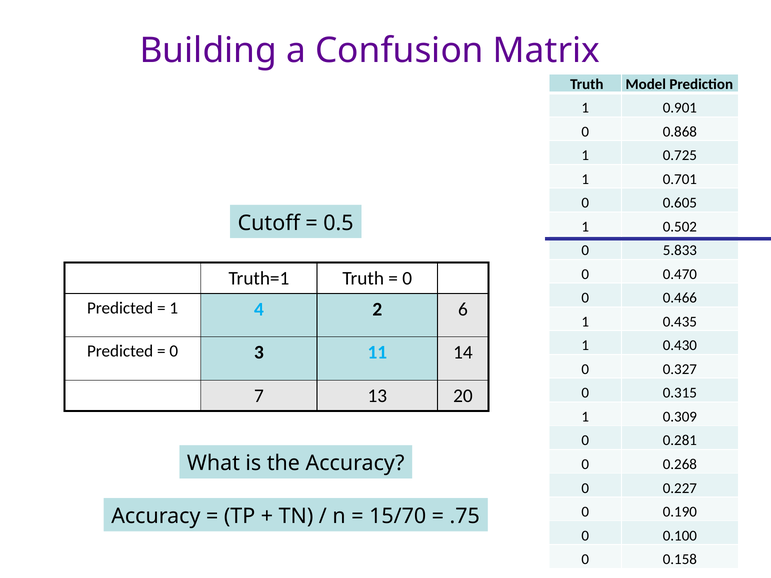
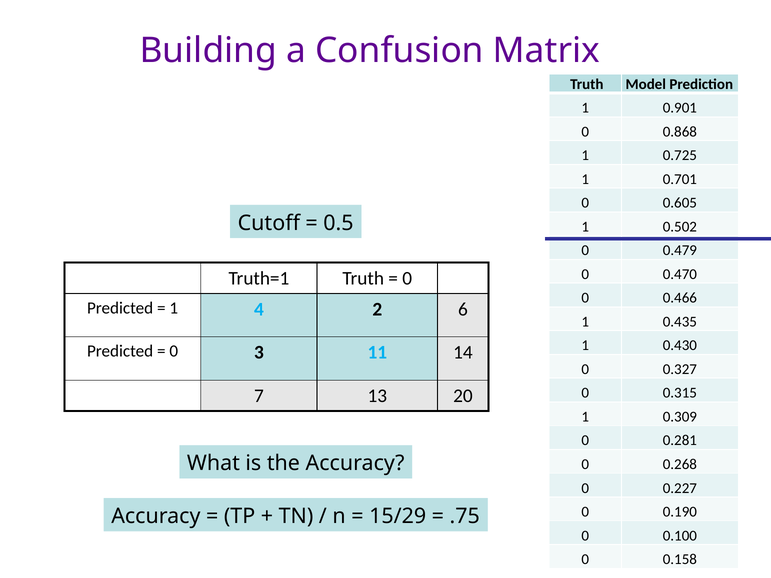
5.833: 5.833 -> 0.479
15/70: 15/70 -> 15/29
